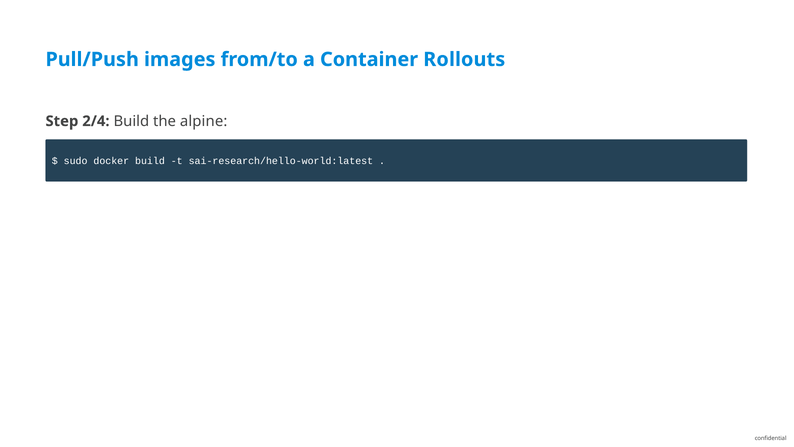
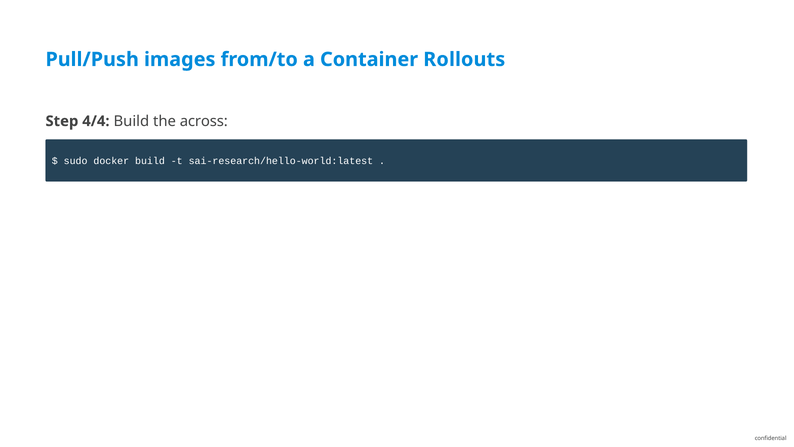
2/4: 2/4 -> 4/4
alpine: alpine -> across
